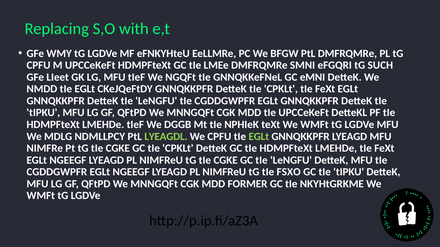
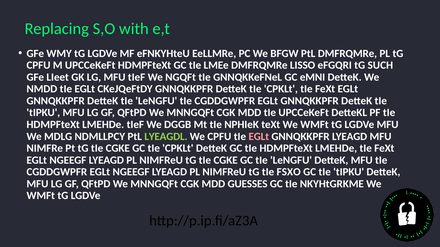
SMNI: SMNI -> LISSO
EGLt at (259, 137) colour: light green -> pink
FORMER: FORMER -> GUESSES
